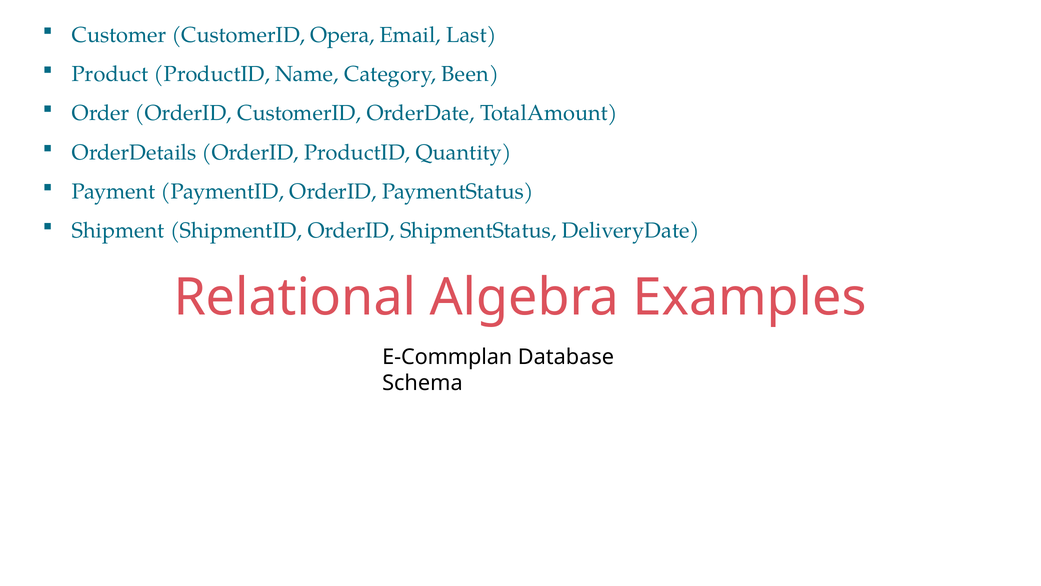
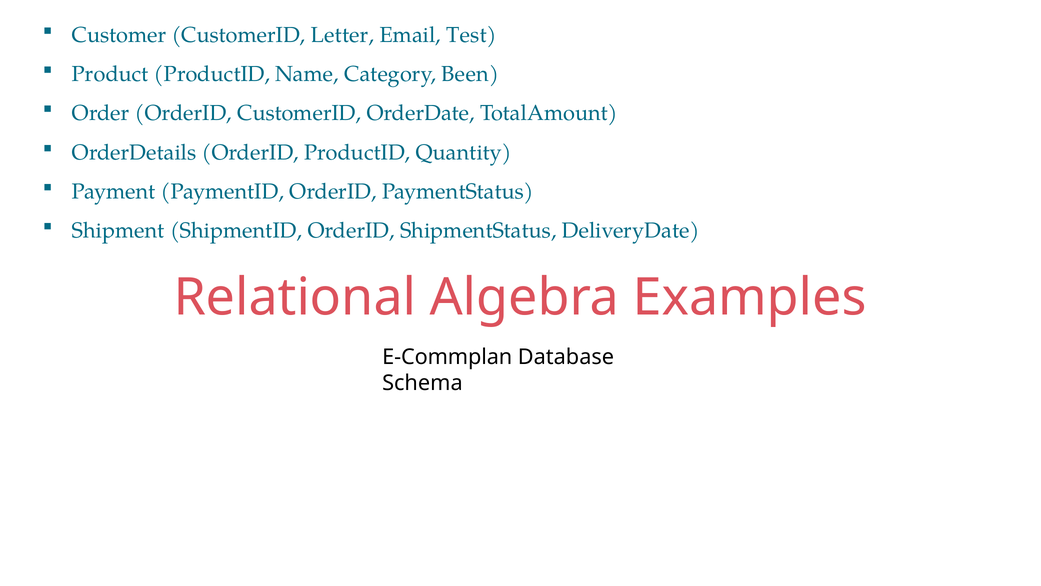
Opera: Opera -> Letter
Last: Last -> Test
